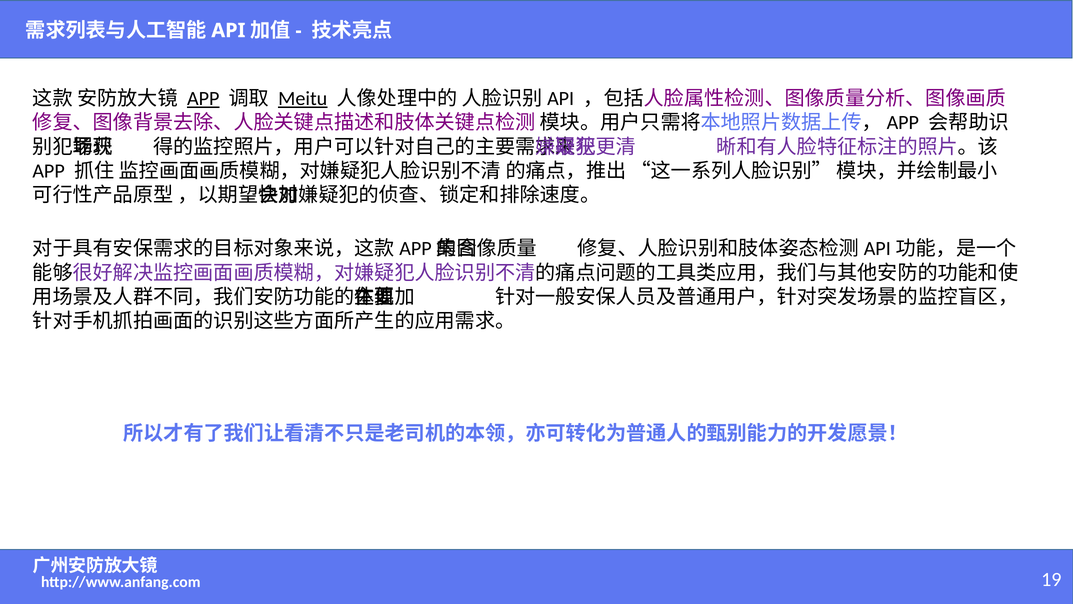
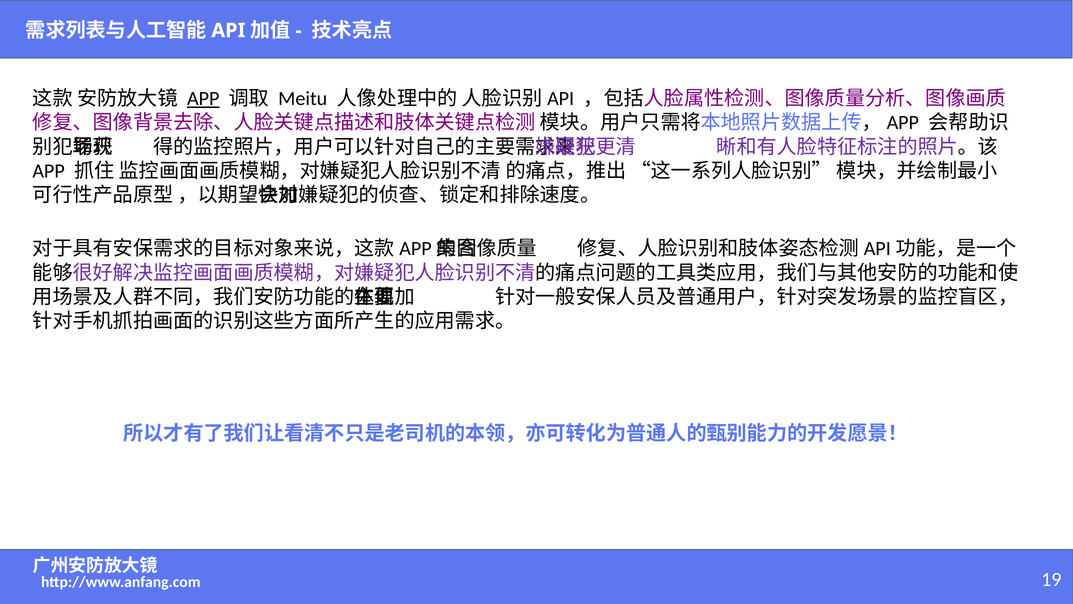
Meitu underline: present -> none
